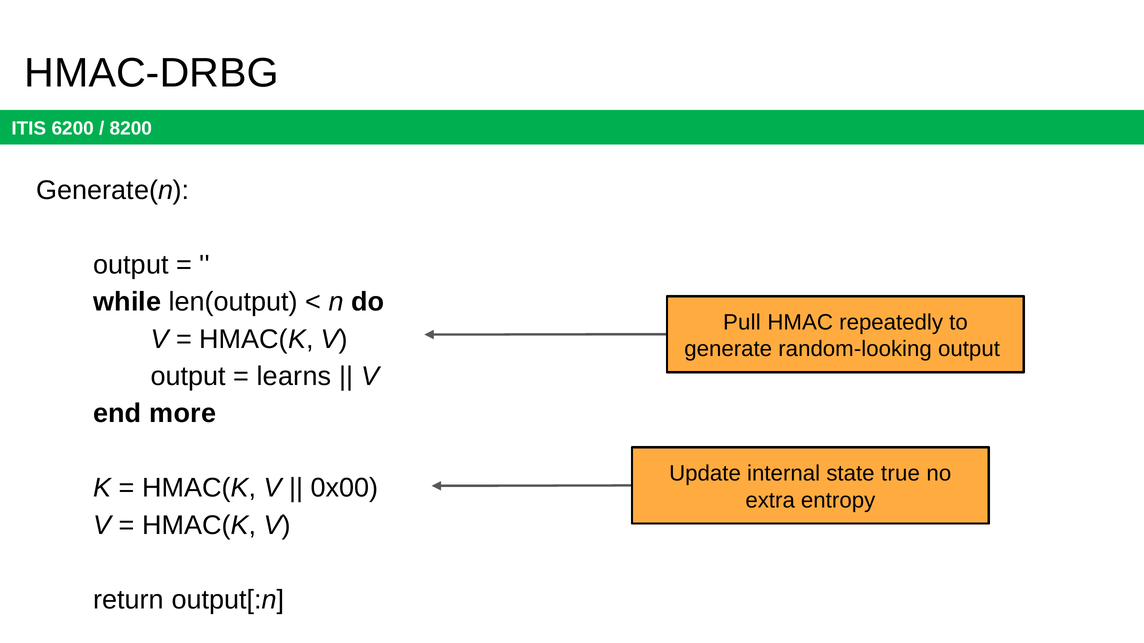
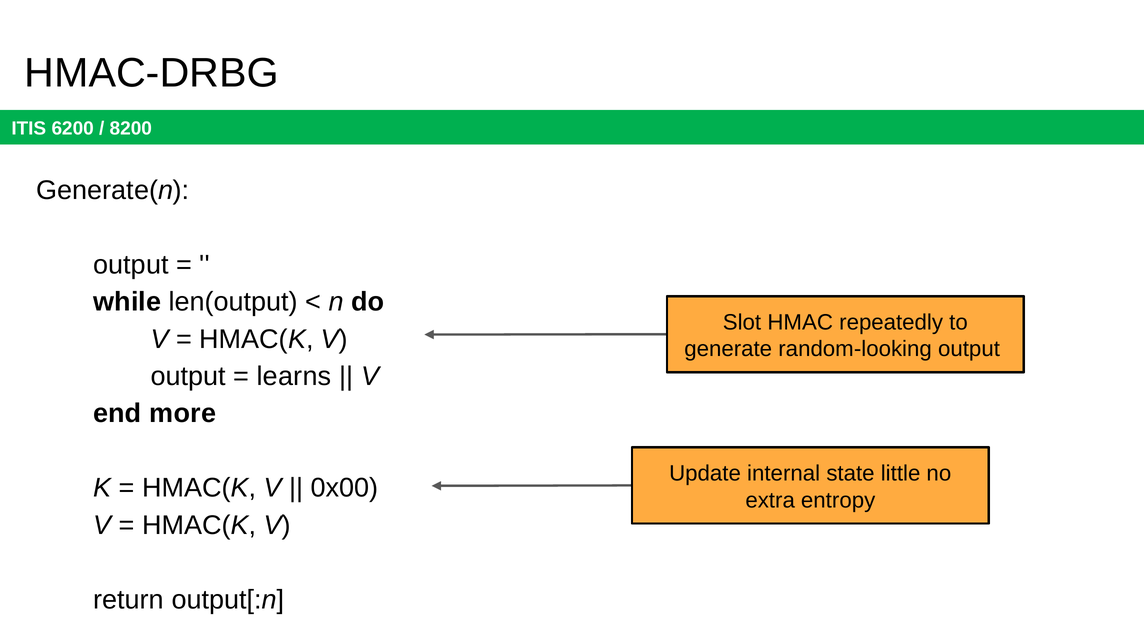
Pull: Pull -> Slot
true: true -> little
